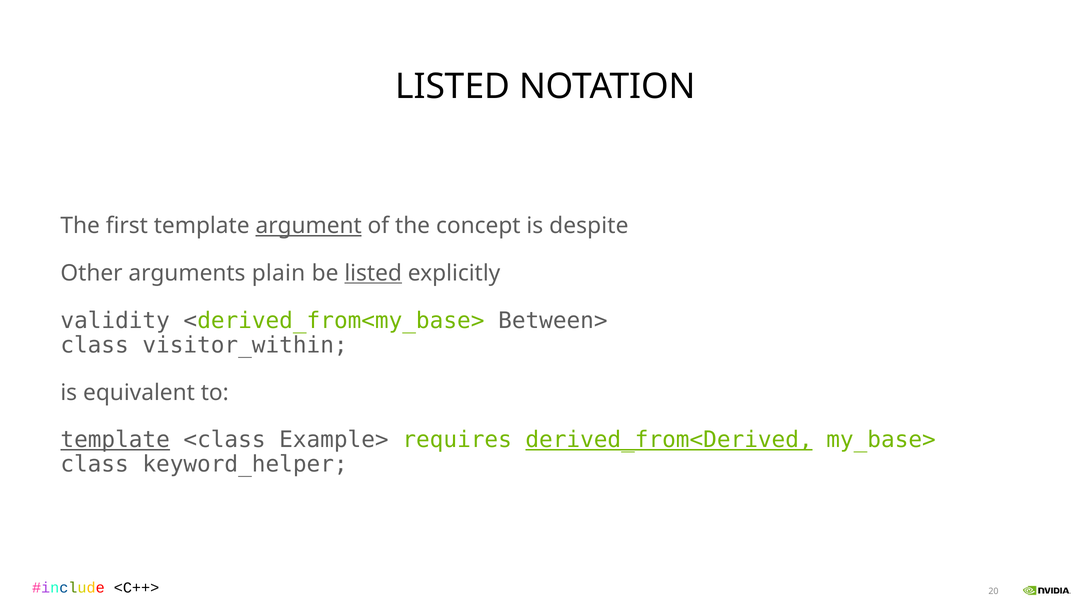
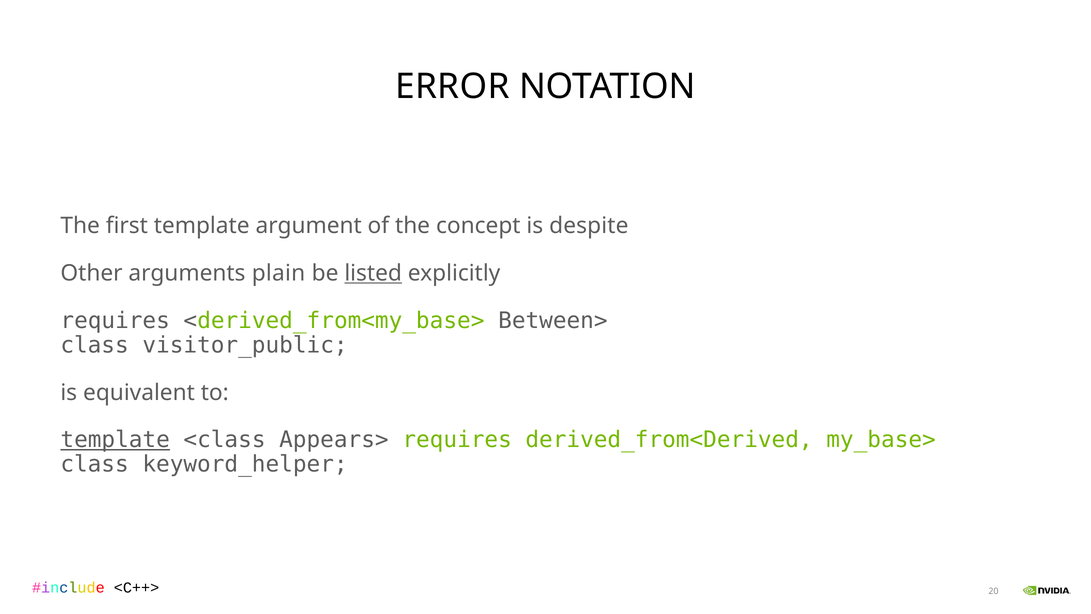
LISTED at (453, 87): LISTED -> ERROR
argument underline: present -> none
validity at (115, 320): validity -> requires
visitor_within: visitor_within -> visitor_public
Example>: Example> -> Appears>
derived_from<Derived underline: present -> none
